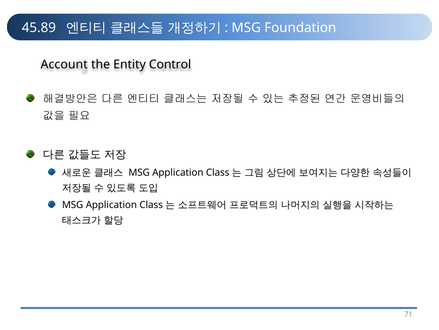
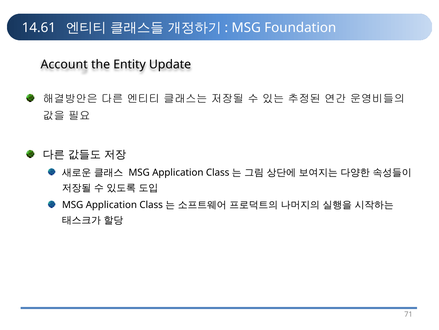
45.89: 45.89 -> 14.61
Control: Control -> Update
